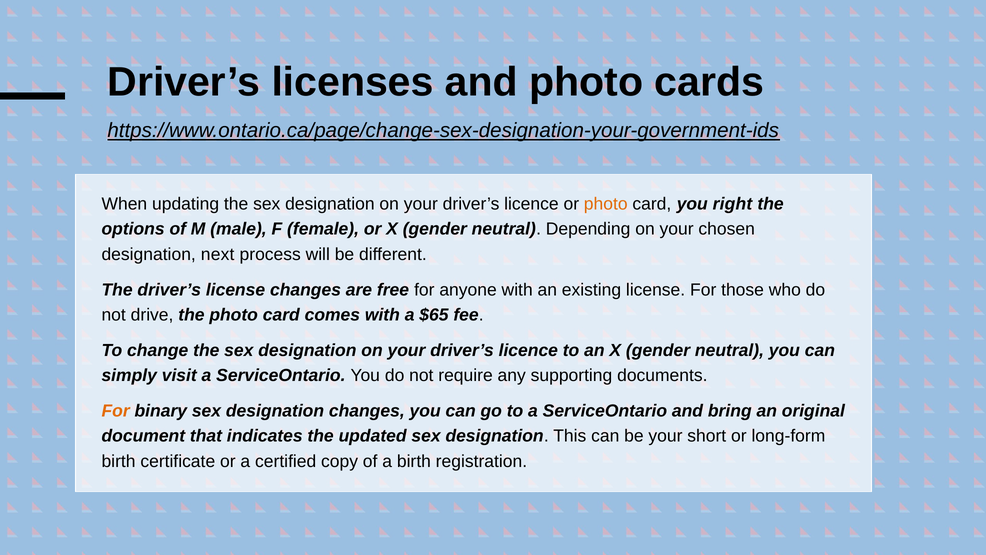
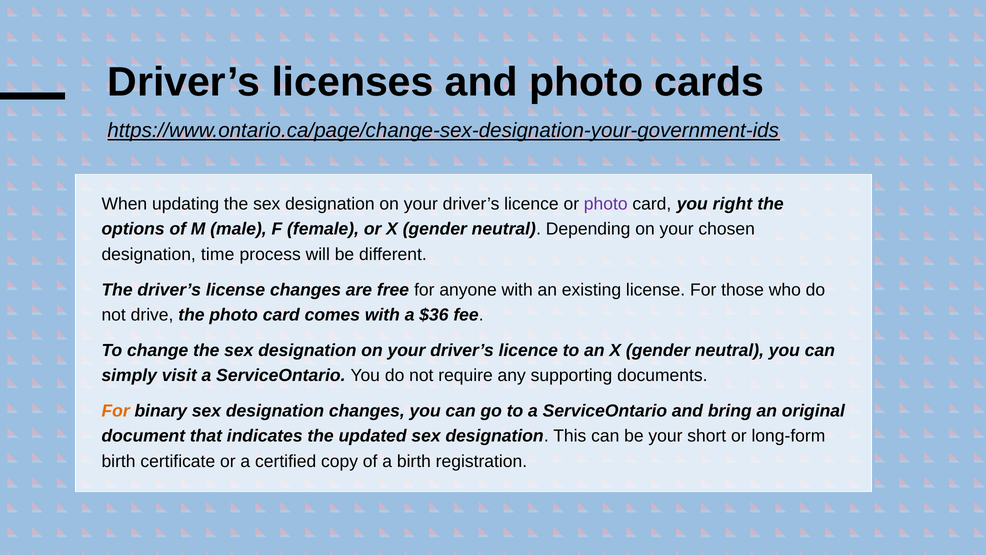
photo at (606, 204) colour: orange -> purple
next: next -> time
$65: $65 -> $36
